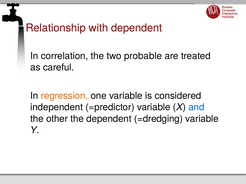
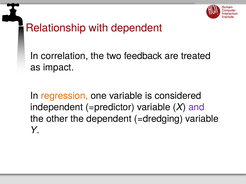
probable: probable -> feedback
careful: careful -> impact
and colour: blue -> purple
